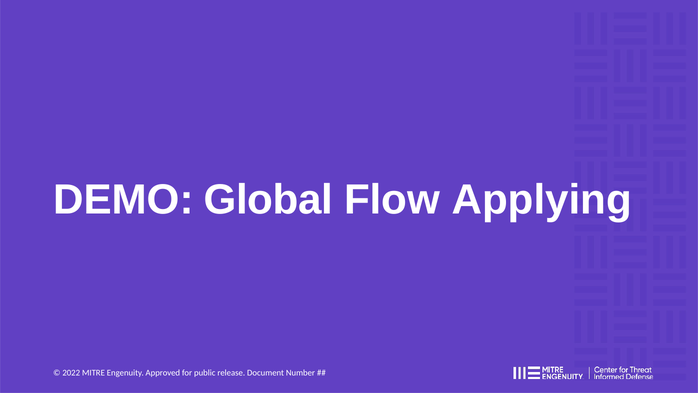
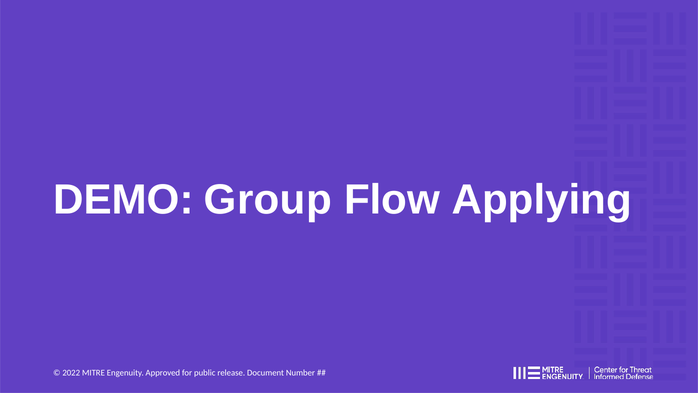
Global: Global -> Group
